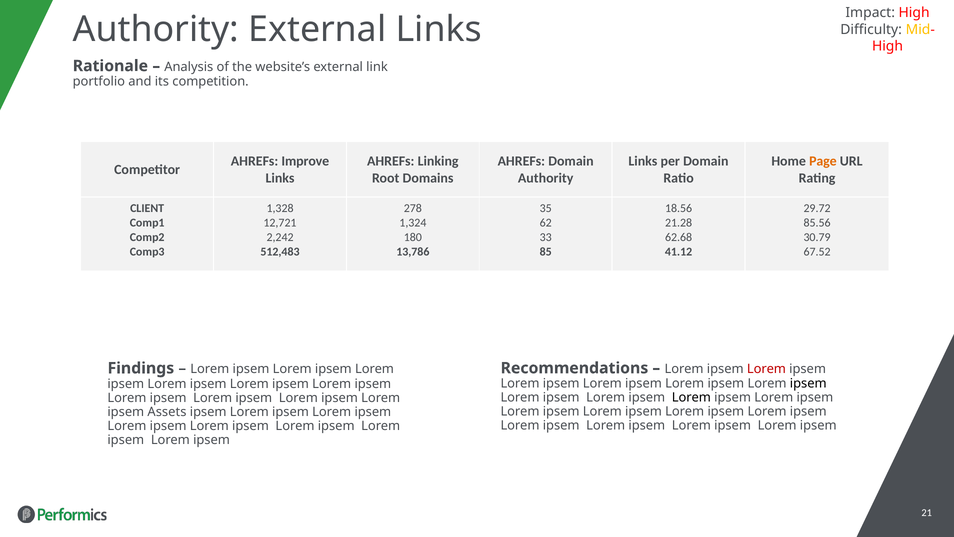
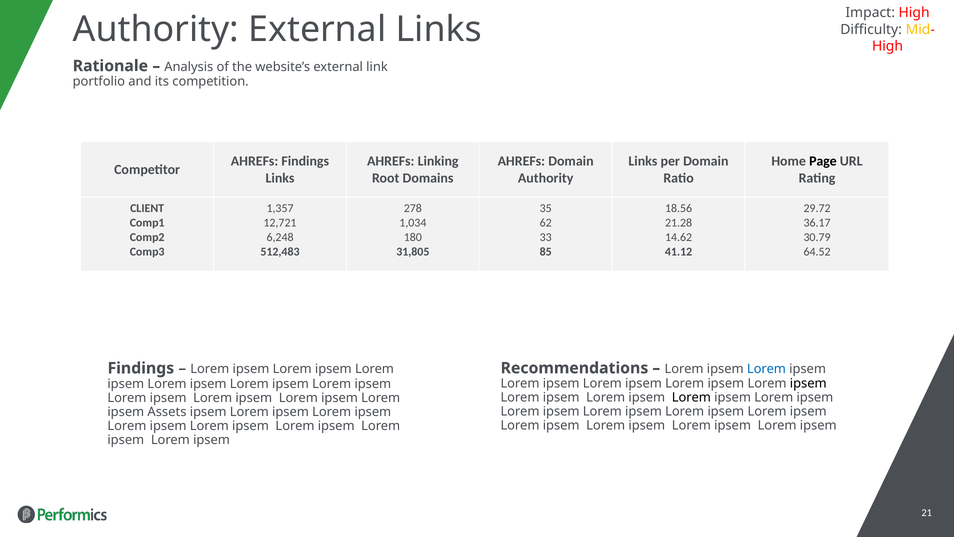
AHREFs Improve: Improve -> Findings
Page colour: orange -> black
1,328: 1,328 -> 1,357
1,324: 1,324 -> 1,034
85.56: 85.56 -> 36.17
2,242: 2,242 -> 6,248
62.68: 62.68 -> 14.62
13,786: 13,786 -> 31,805
67.52: 67.52 -> 64.52
Lorem at (766, 369) colour: red -> blue
